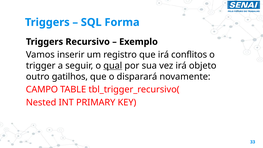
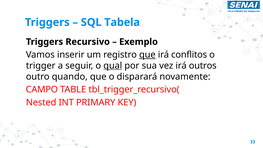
Forma: Forma -> Tabela
que at (147, 55) underline: none -> present
objeto: objeto -> outros
gatilhos: gatilhos -> quando
